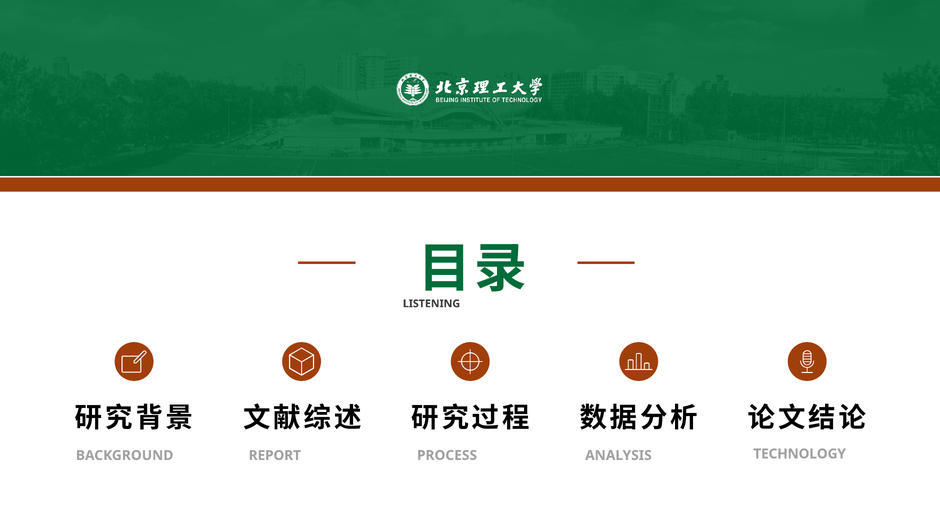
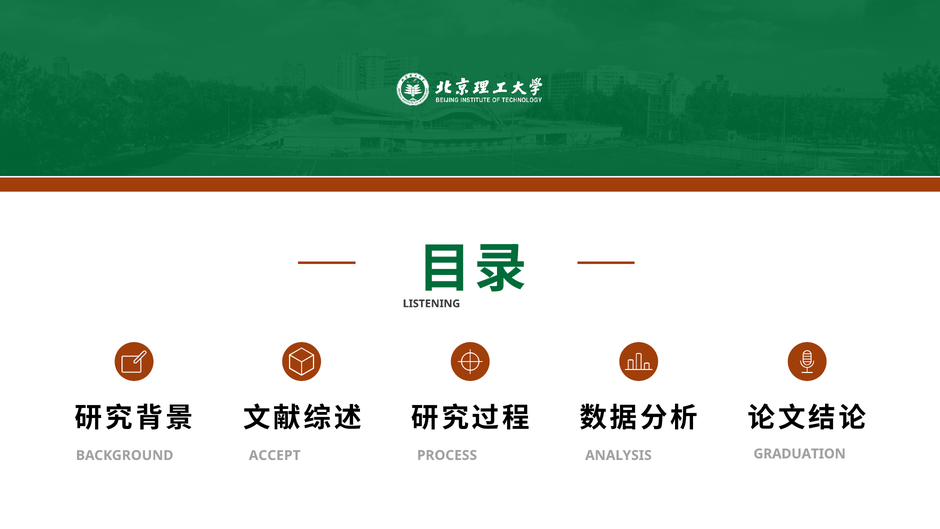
TECHNOLOGY: TECHNOLOGY -> GRADUATION
REPORT: REPORT -> ACCEPT
